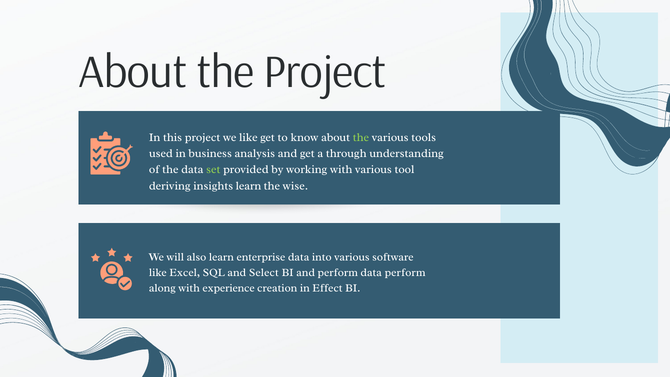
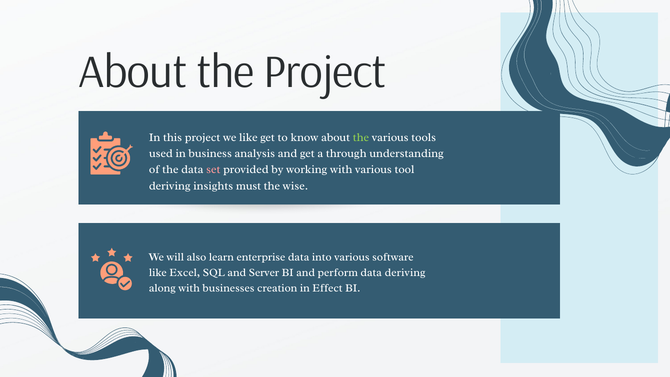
set colour: light green -> pink
insights learn: learn -> must
Select: Select -> Server
data perform: perform -> deriving
experience: experience -> businesses
